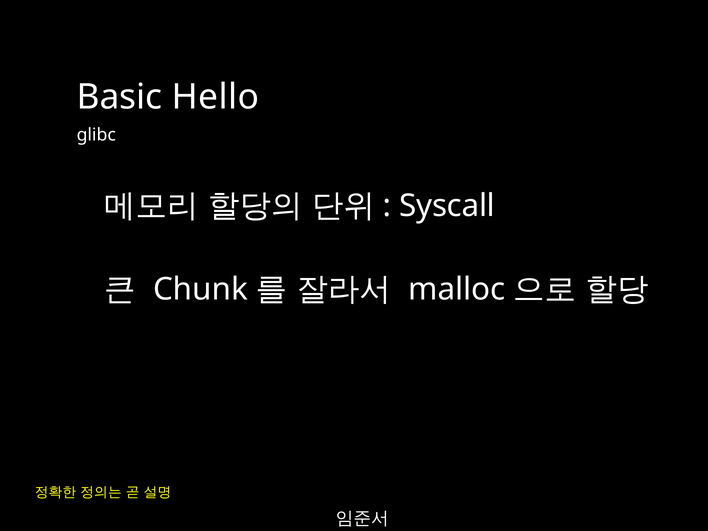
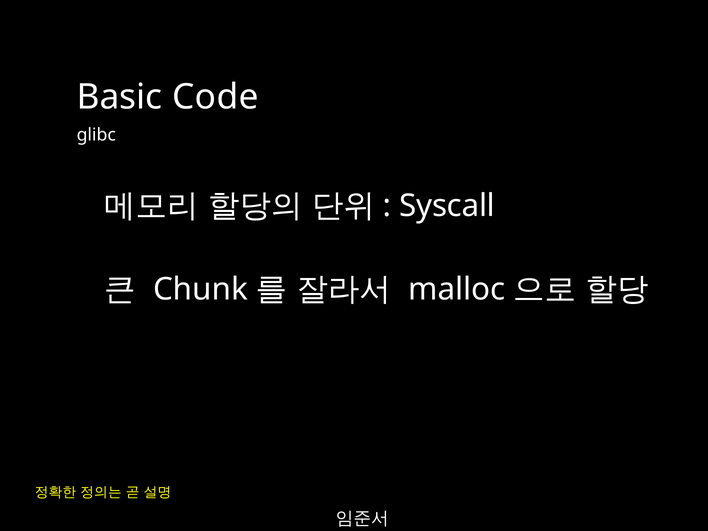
Hello: Hello -> Code
